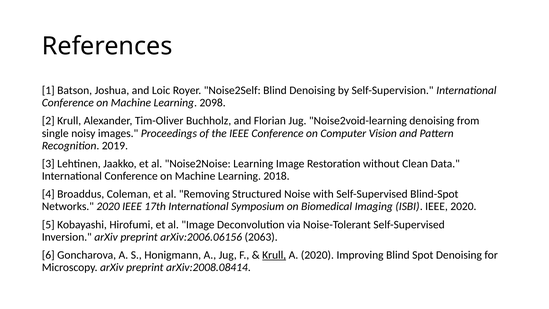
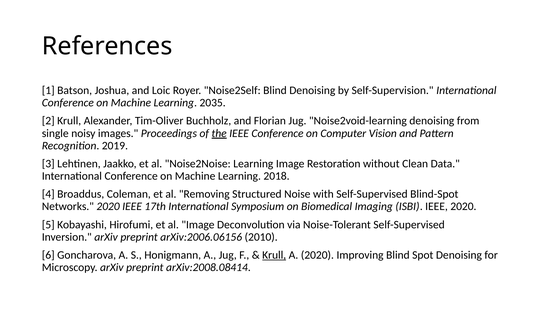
2098: 2098 -> 2035
the underline: none -> present
2063: 2063 -> 2010
